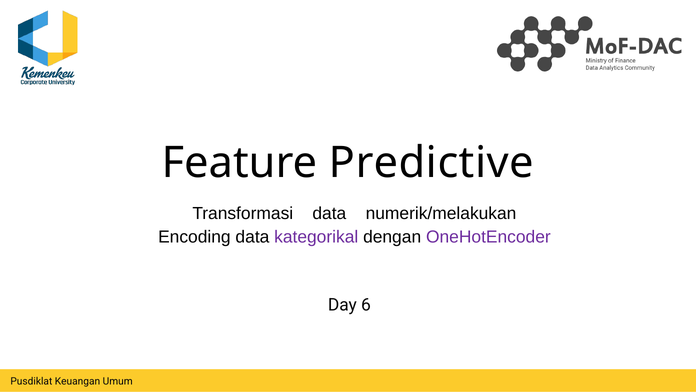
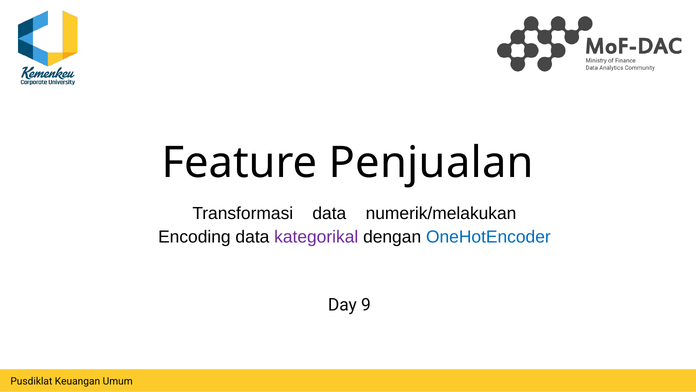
Predictive: Predictive -> Penjualan
OneHotEncoder colour: purple -> blue
6: 6 -> 9
